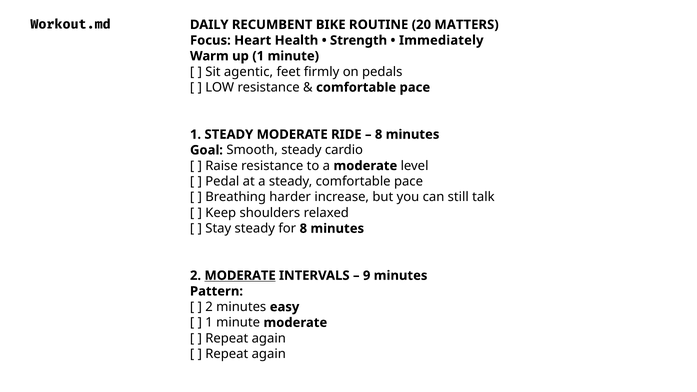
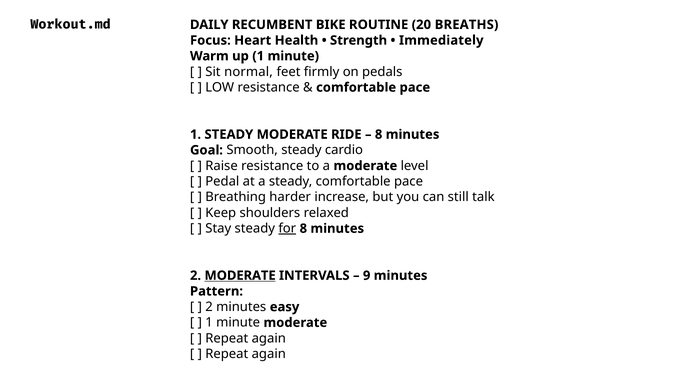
20 MATTERS: MATTERS -> BREATHS
Sit agentic: agentic -> normal
for underline: none -> present
